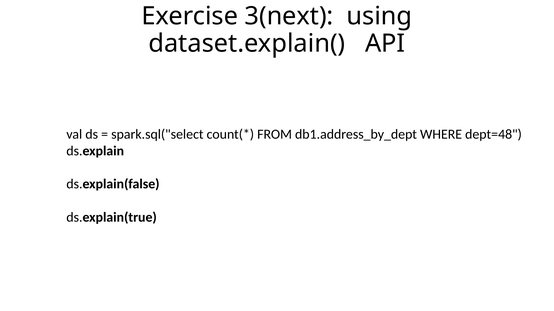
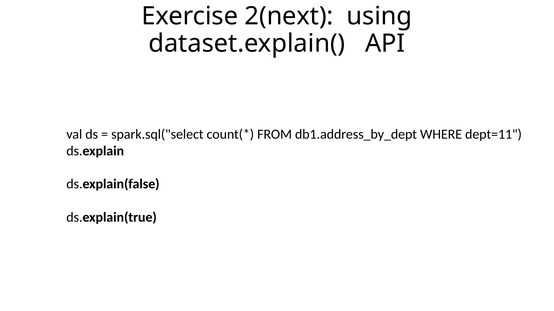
3(next: 3(next -> 2(next
dept=48: dept=48 -> dept=11
